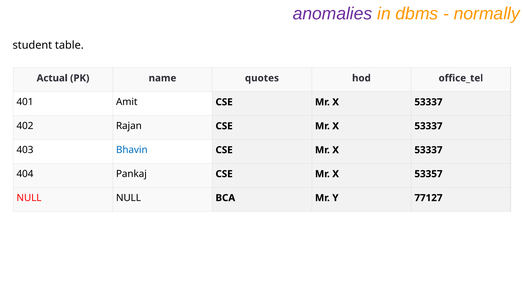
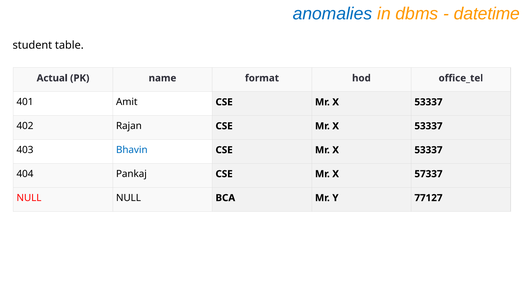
anomalies colour: purple -> blue
normally: normally -> datetime
quotes: quotes -> format
53357: 53357 -> 57337
